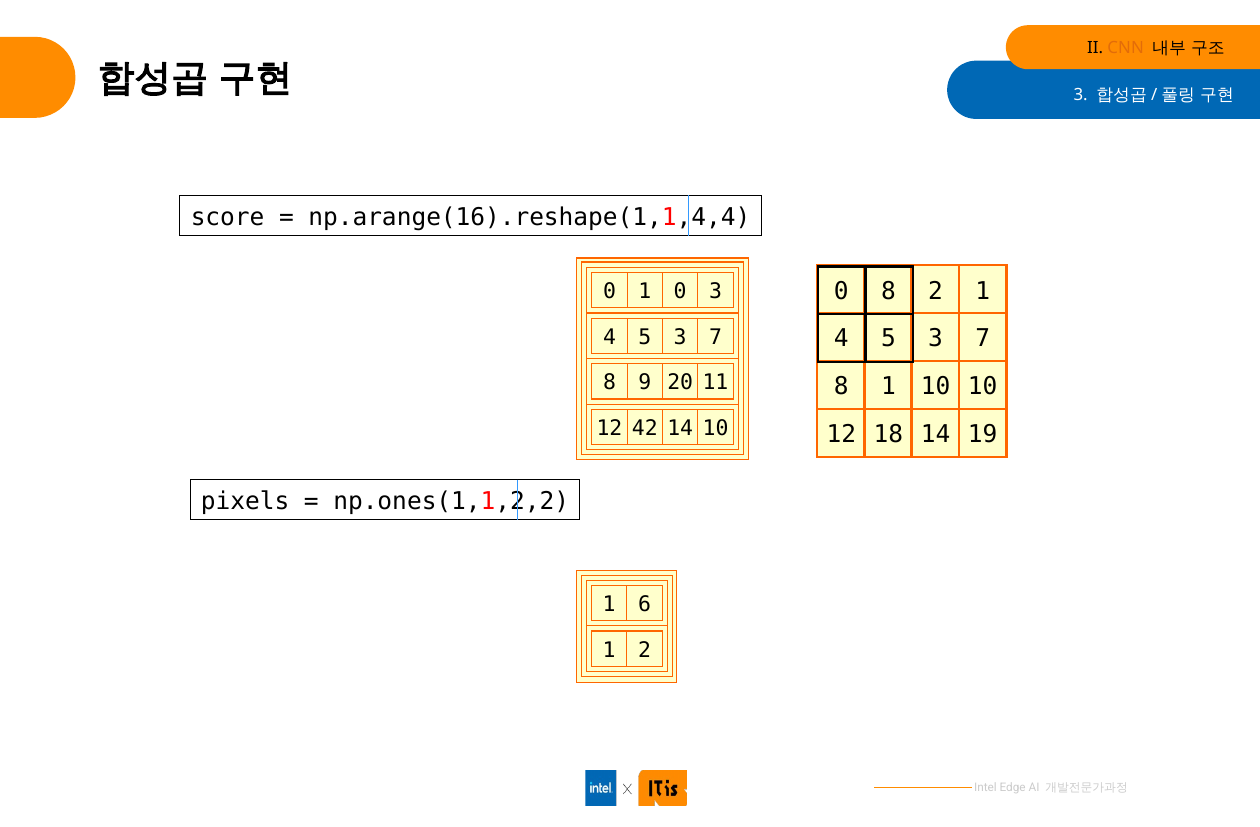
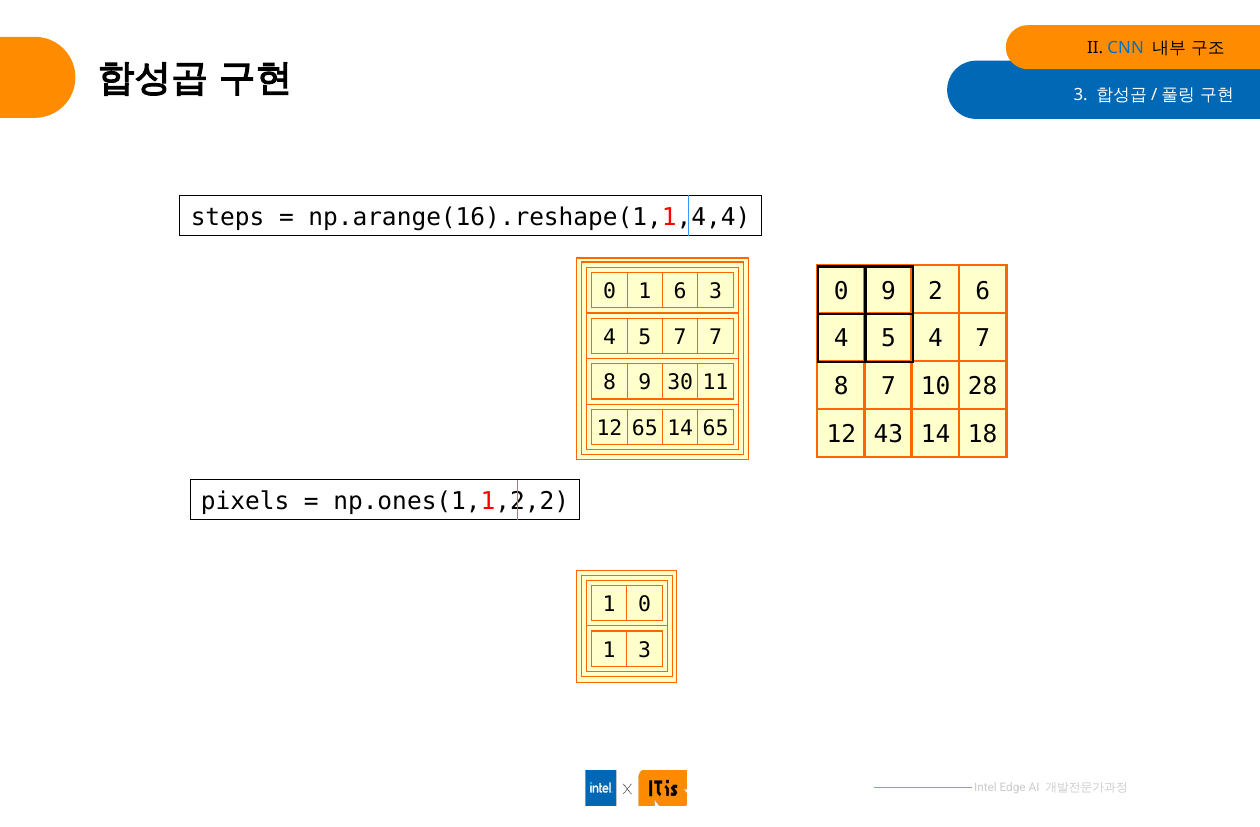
CNN colour: orange -> blue
score: score -> steps
0 8: 8 -> 9
2 1: 1 -> 6
1 0: 0 -> 6
3 at (680, 338): 3 -> 7
3 at (936, 339): 3 -> 4
20: 20 -> 30
8 1: 1 -> 7
10 10: 10 -> 28
12 42: 42 -> 65
14 10: 10 -> 65
18: 18 -> 43
19: 19 -> 18
1 6: 6 -> 0
1 2: 2 -> 3
